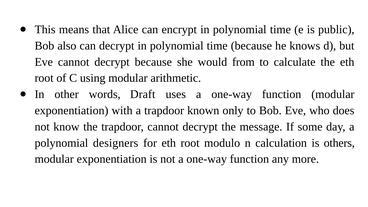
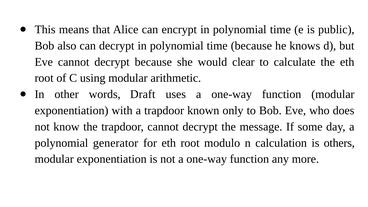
from: from -> clear
designers: designers -> generator
